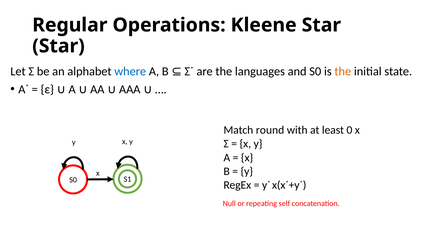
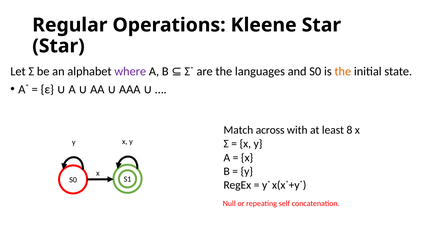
where colour: blue -> purple
round: round -> across
0: 0 -> 8
